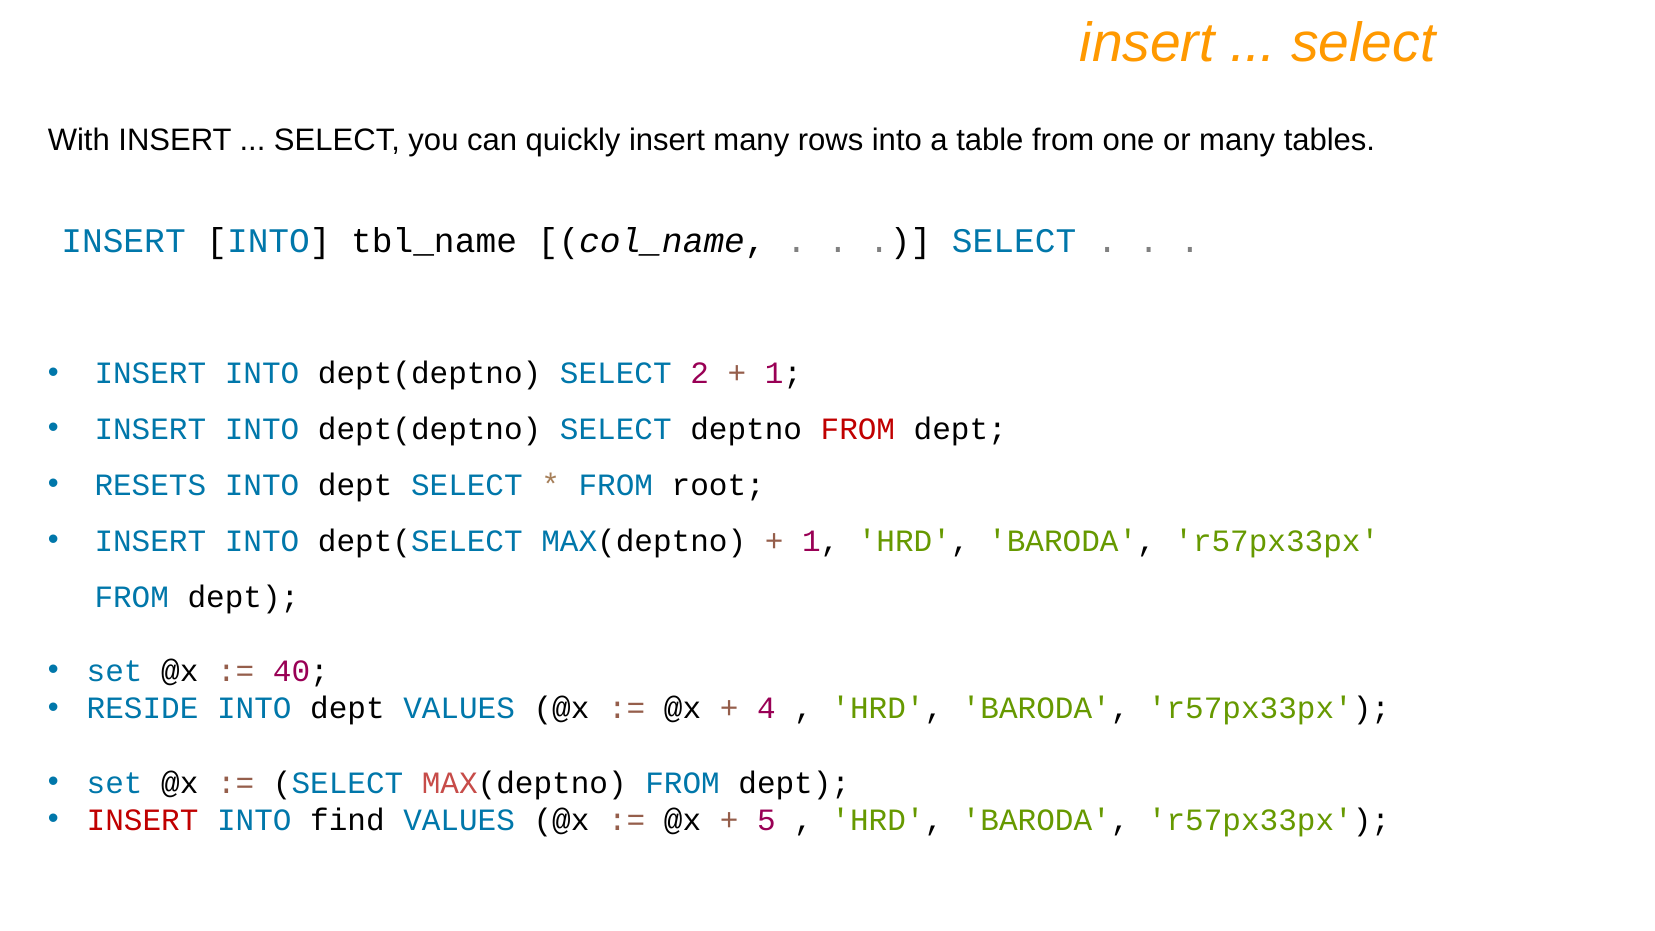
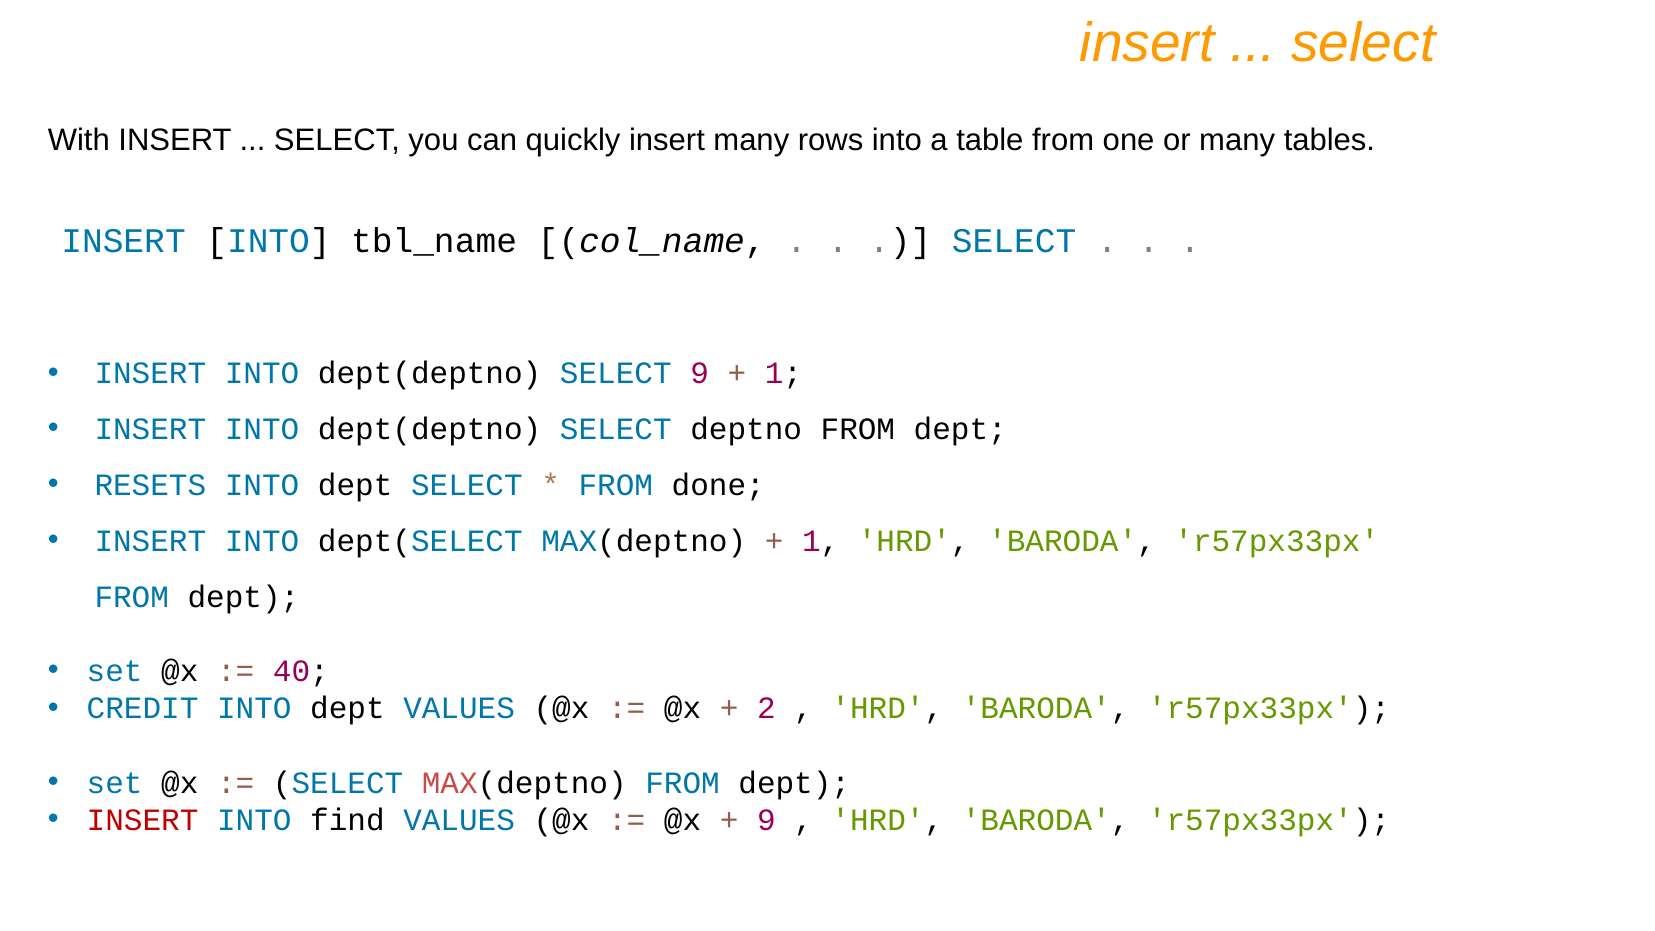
SELECT 2: 2 -> 9
FROM at (858, 429) colour: red -> black
root: root -> done
RESIDE: RESIDE -> CREDIT
4: 4 -> 2
5 at (766, 820): 5 -> 9
